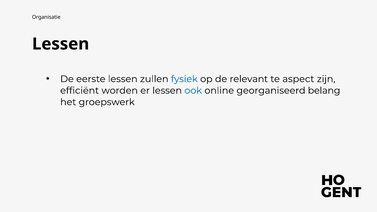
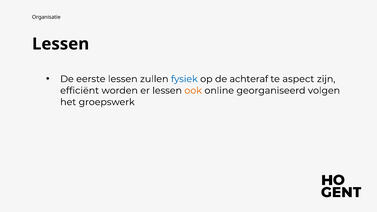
relevant: relevant -> achteraf
ook colour: blue -> orange
belang: belang -> volgen
